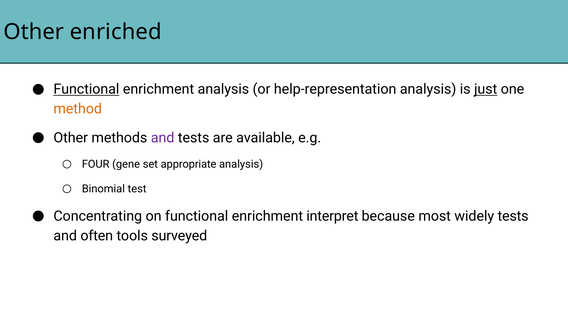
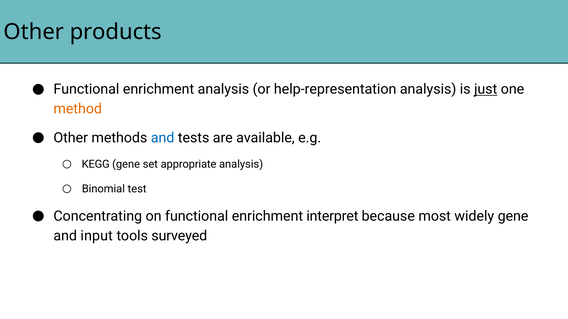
enriched: enriched -> products
Functional at (86, 89) underline: present -> none
and at (163, 138) colour: purple -> blue
FOUR: FOUR -> KEGG
widely tests: tests -> gene
often: often -> input
